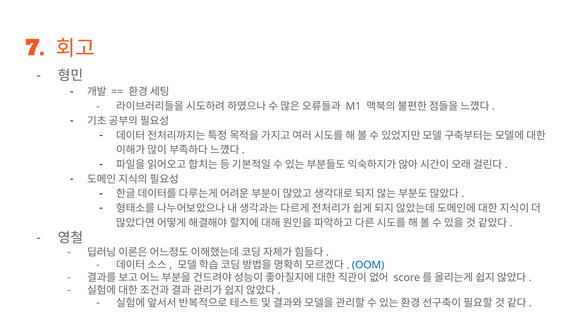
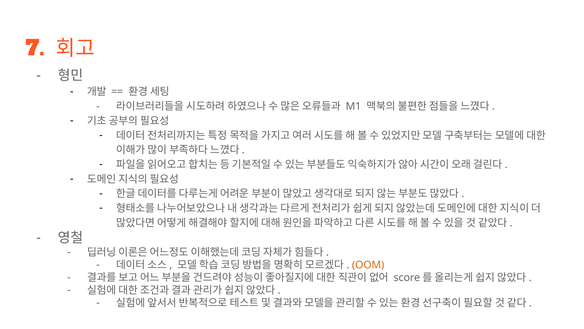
OOM colour: blue -> orange
